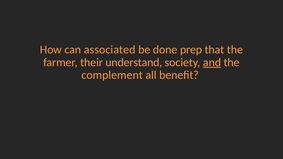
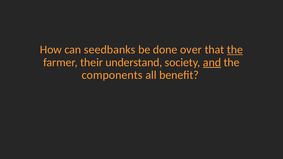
associated: associated -> seedbanks
prep: prep -> over
the at (235, 50) underline: none -> present
complement: complement -> components
